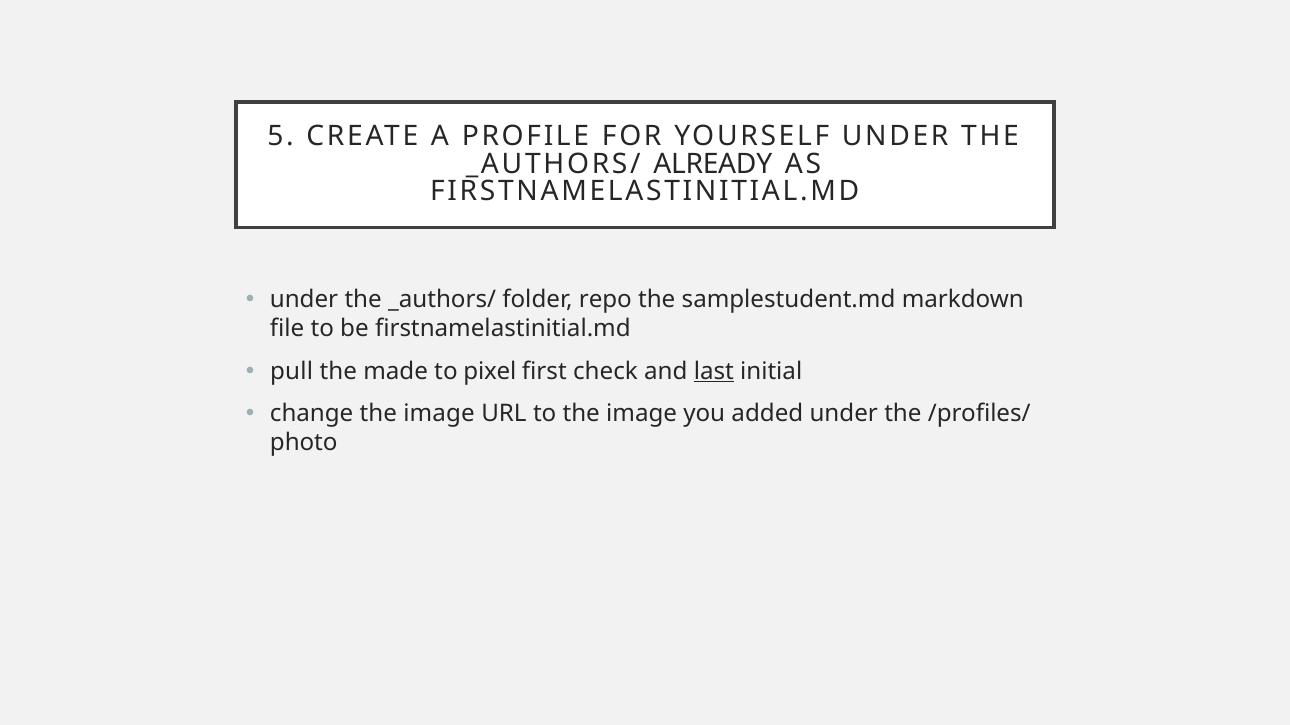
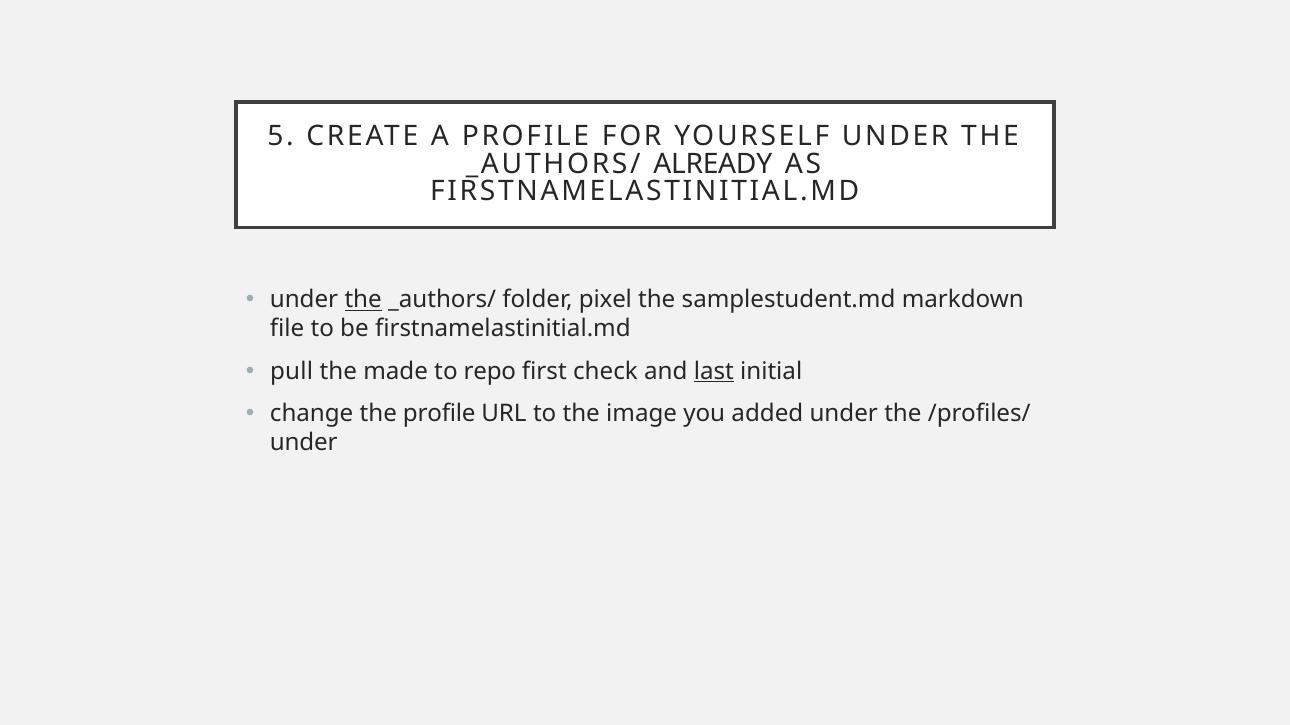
the at (363, 300) underline: none -> present
repo: repo -> pixel
pixel: pixel -> repo
change the image: image -> profile
photo at (304, 443): photo -> under
